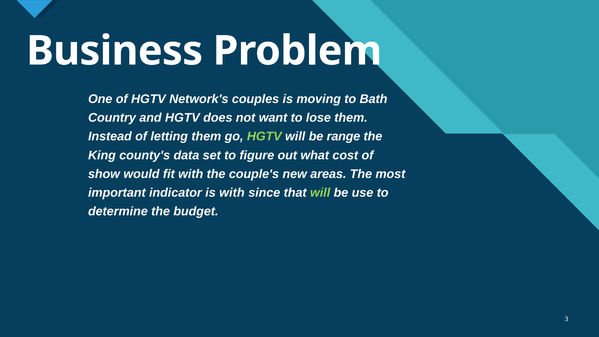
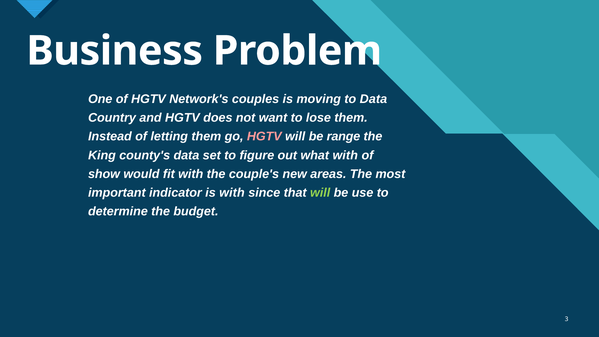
to Bath: Bath -> Data
HGTV at (264, 136) colour: light green -> pink
what cost: cost -> with
